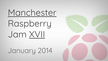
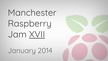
Manchester underline: present -> none
